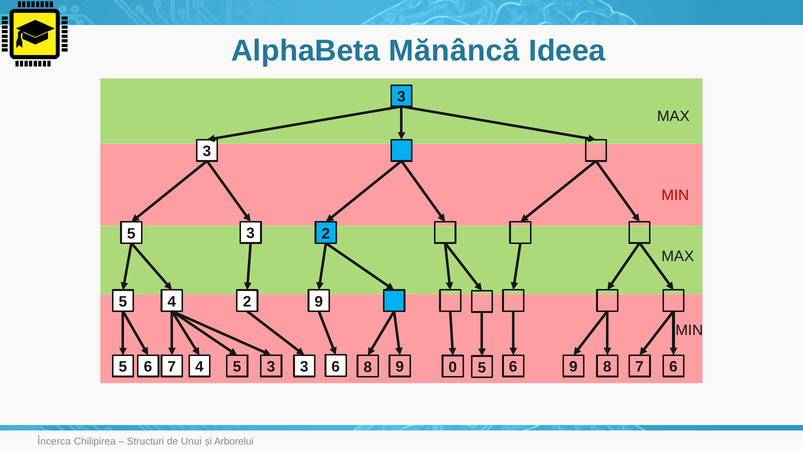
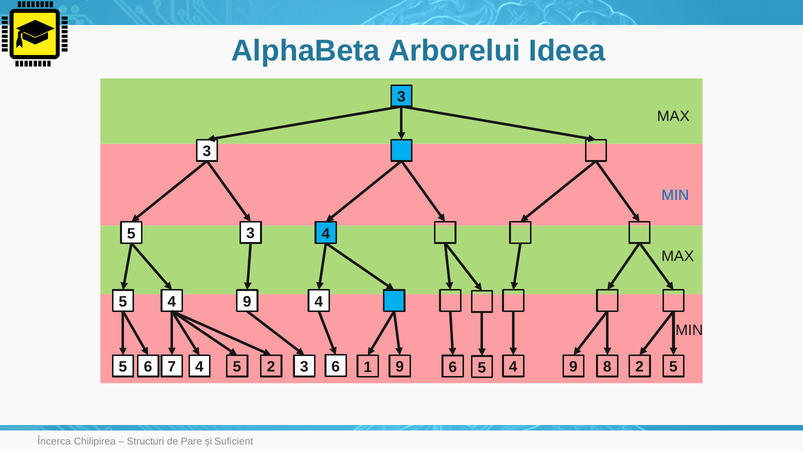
Mănâncă: Mănâncă -> Arborelui
MIN at (675, 195) colour: red -> blue
2 at (326, 234): 2 -> 4
4 9: 9 -> 4
2 at (247, 302): 2 -> 9
6 0: 0 -> 6
7 3 6: 6 -> 4
4 3: 3 -> 2
5 8: 8 -> 1
9 7: 7 -> 2
9 6: 6 -> 5
Unui: Unui -> Pare
Arborelui: Arborelui -> Suficient
